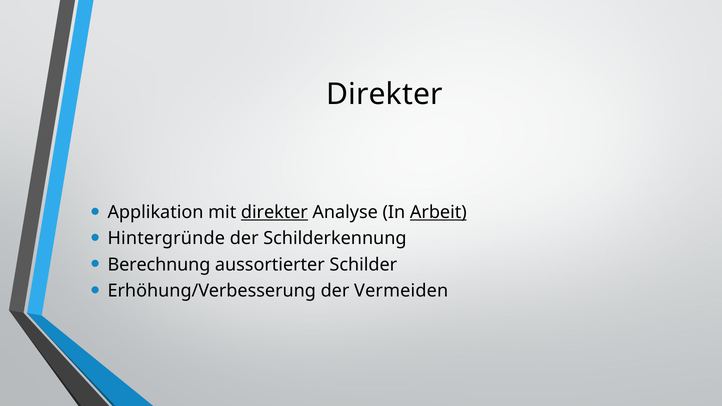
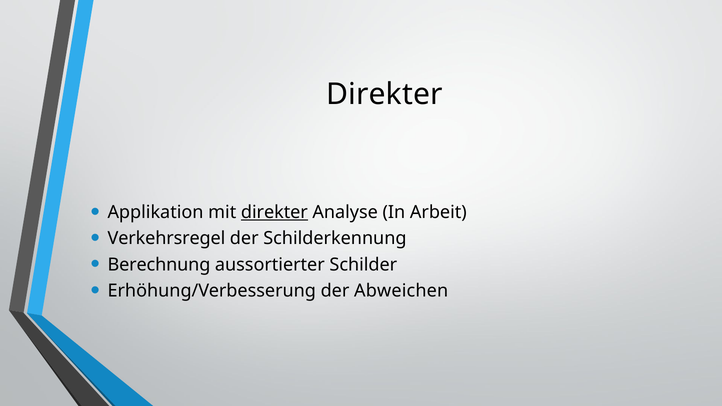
Arbeit underline: present -> none
Hintergründe: Hintergründe -> Verkehrsregel
Vermeiden: Vermeiden -> Abweichen
